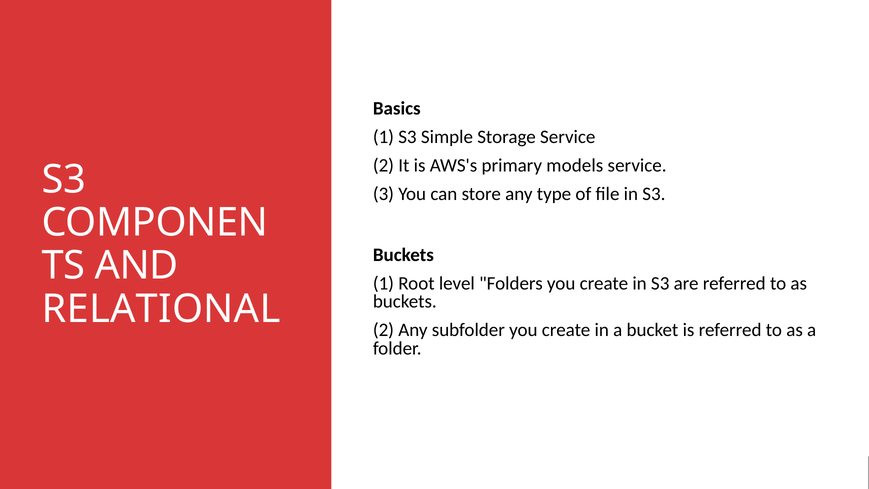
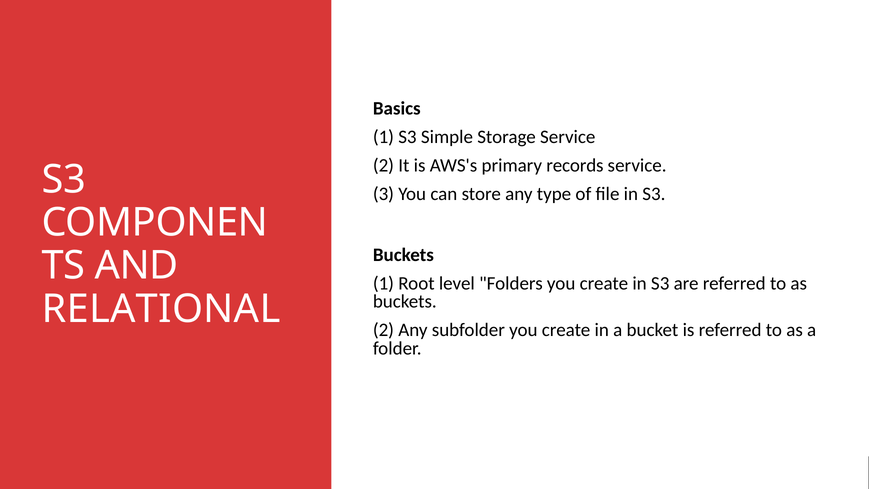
models: models -> records
